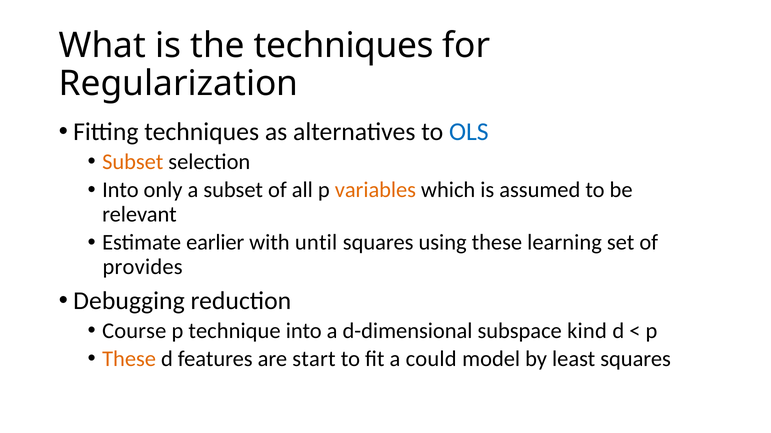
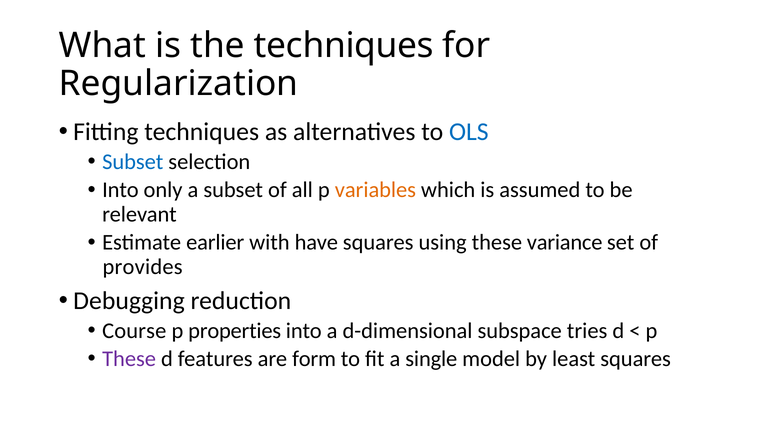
Subset at (133, 162) colour: orange -> blue
until: until -> have
learning: learning -> variance
technique: technique -> properties
kind: kind -> tries
These at (129, 359) colour: orange -> purple
start: start -> form
could: could -> single
